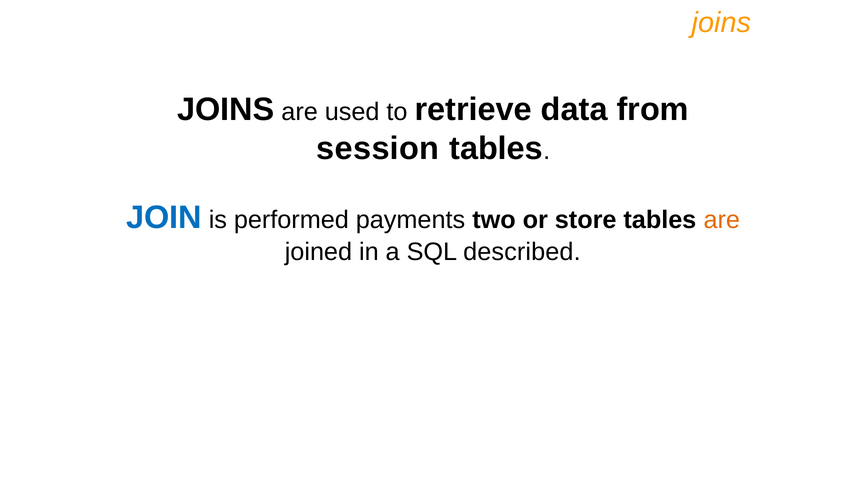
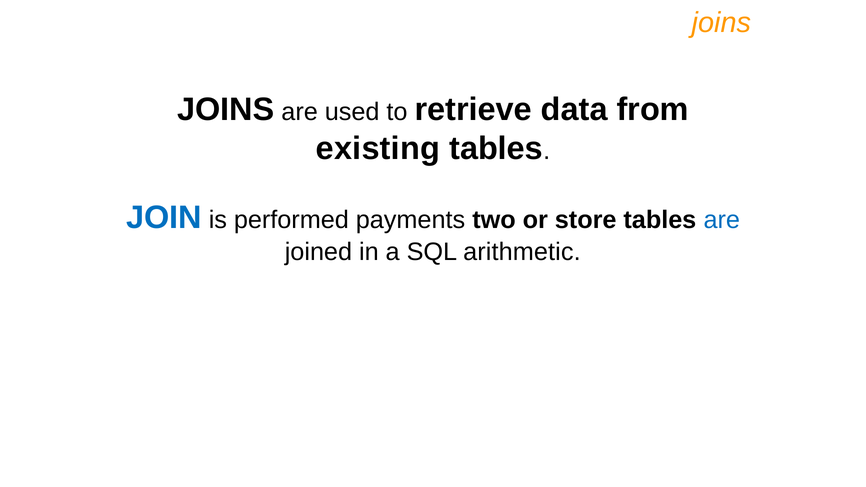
session: session -> existing
are at (722, 220) colour: orange -> blue
described: described -> arithmetic
